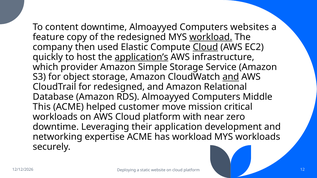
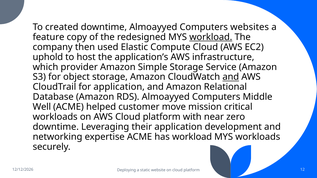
content: content -> created
Cloud at (205, 47) underline: present -> none
quickly: quickly -> uphold
application’s underline: present -> none
for redesigned: redesigned -> application
This: This -> Well
